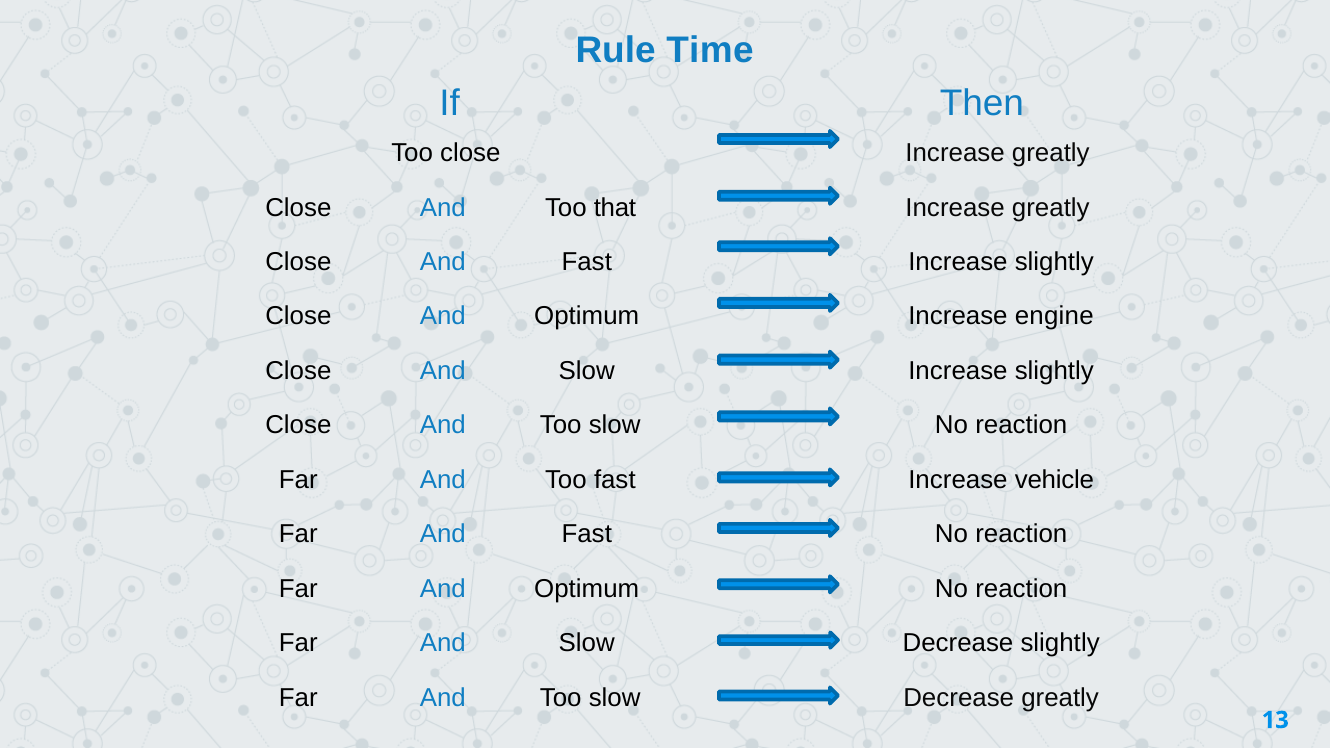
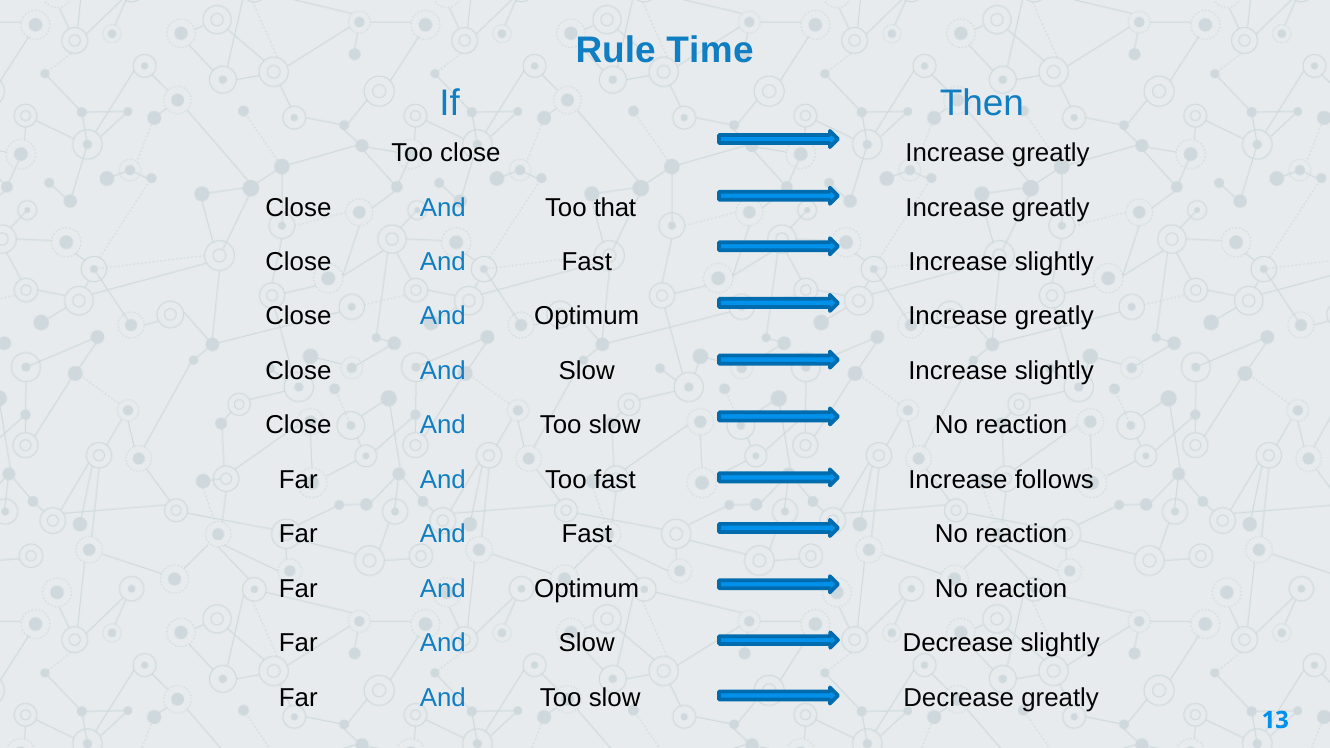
Optimum Increase engine: engine -> greatly
vehicle: vehicle -> follows
